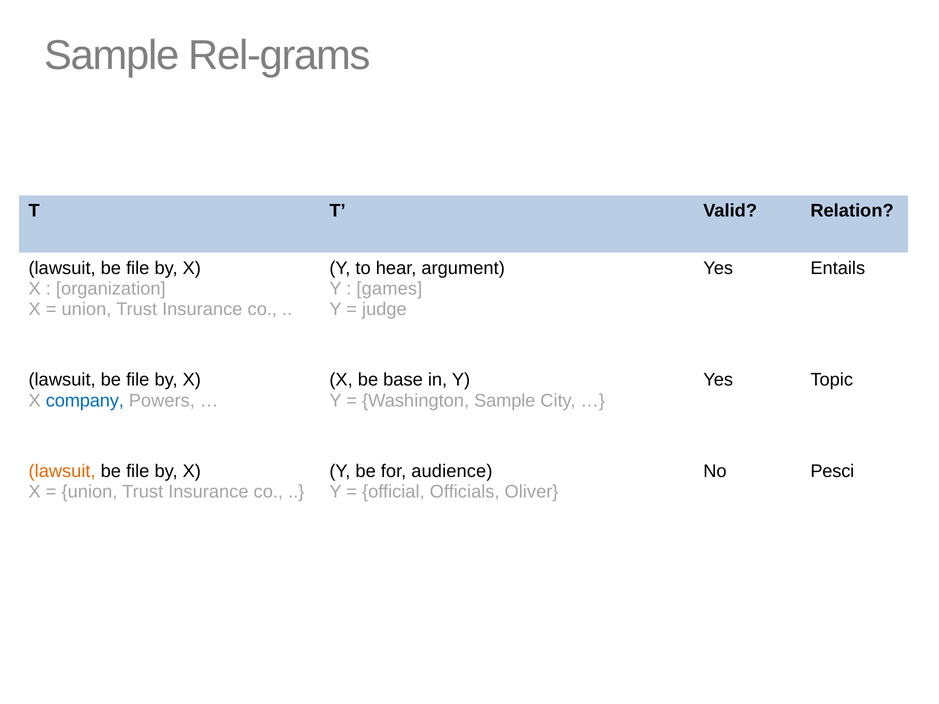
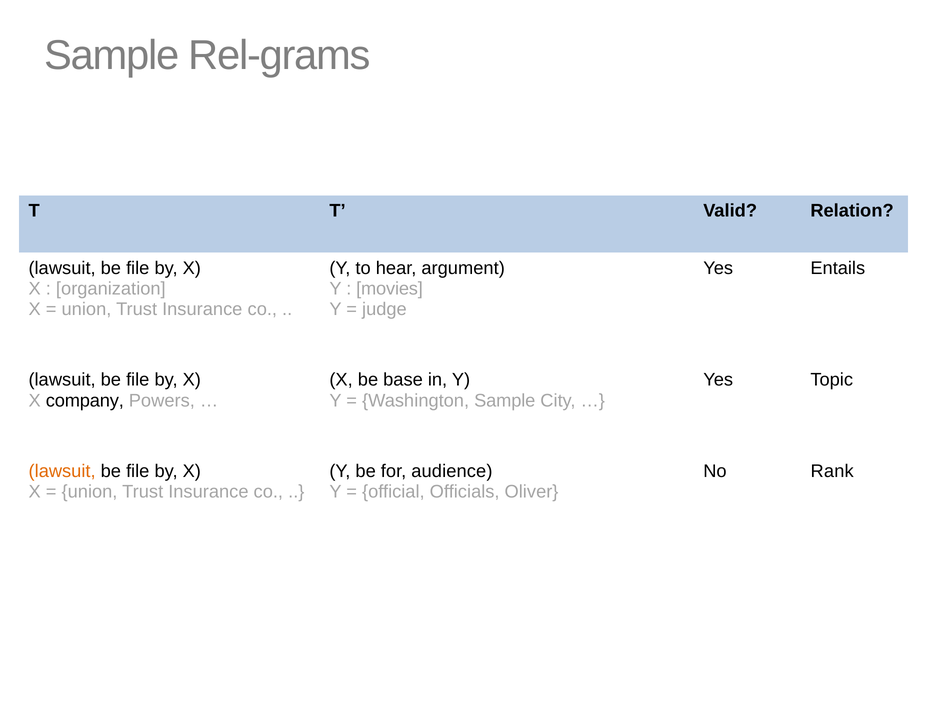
games: games -> movies
company colour: blue -> black
Pesci: Pesci -> Rank
